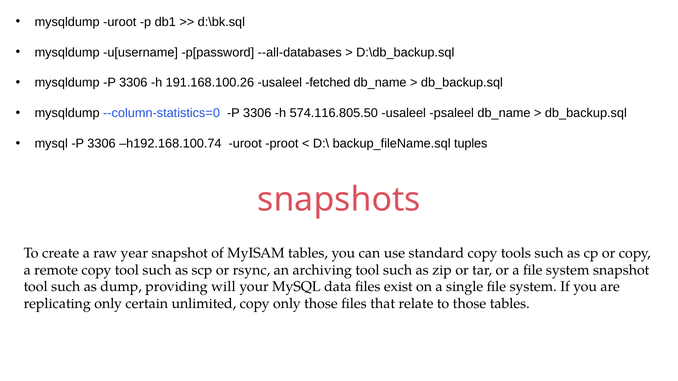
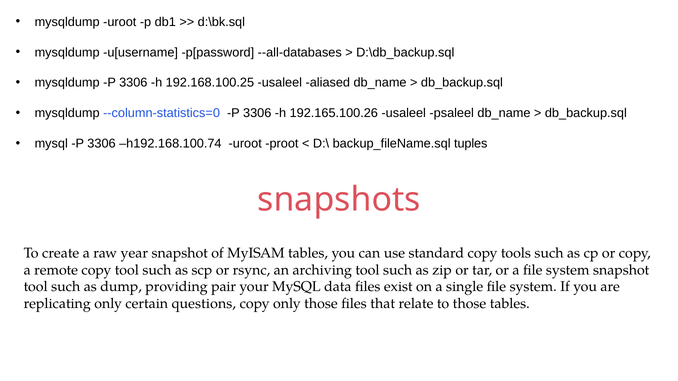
191.168.100.26: 191.168.100.26 -> 192.168.100.25
fetched: fetched -> aliased
574.116.805.50: 574.116.805.50 -> 192.165.100.26
will: will -> pair
unlimited: unlimited -> questions
